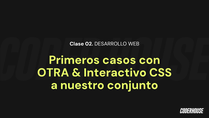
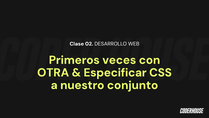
casos: casos -> veces
Interactivo: Interactivo -> Especificar
